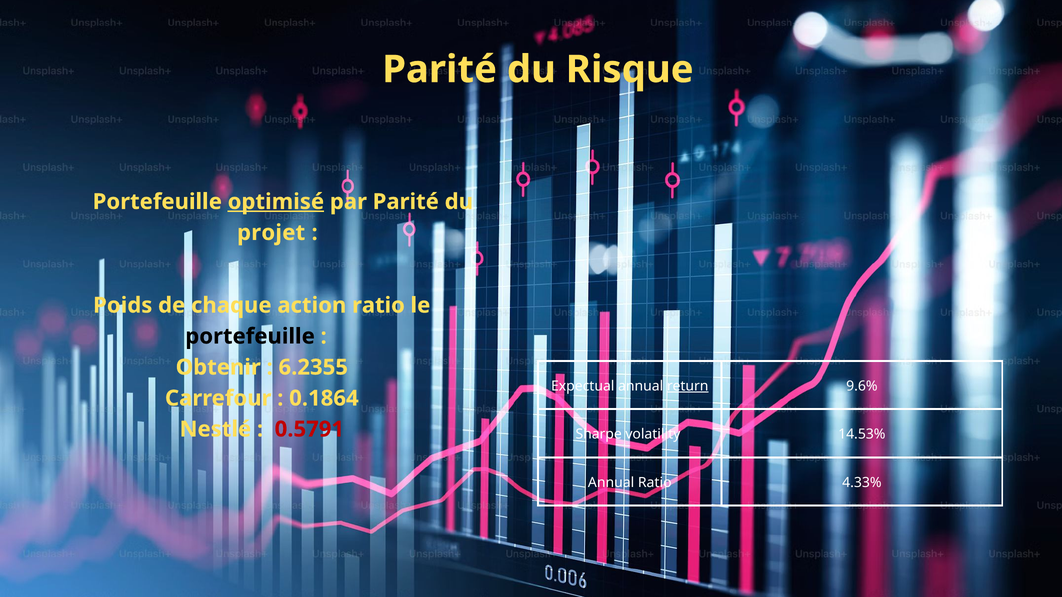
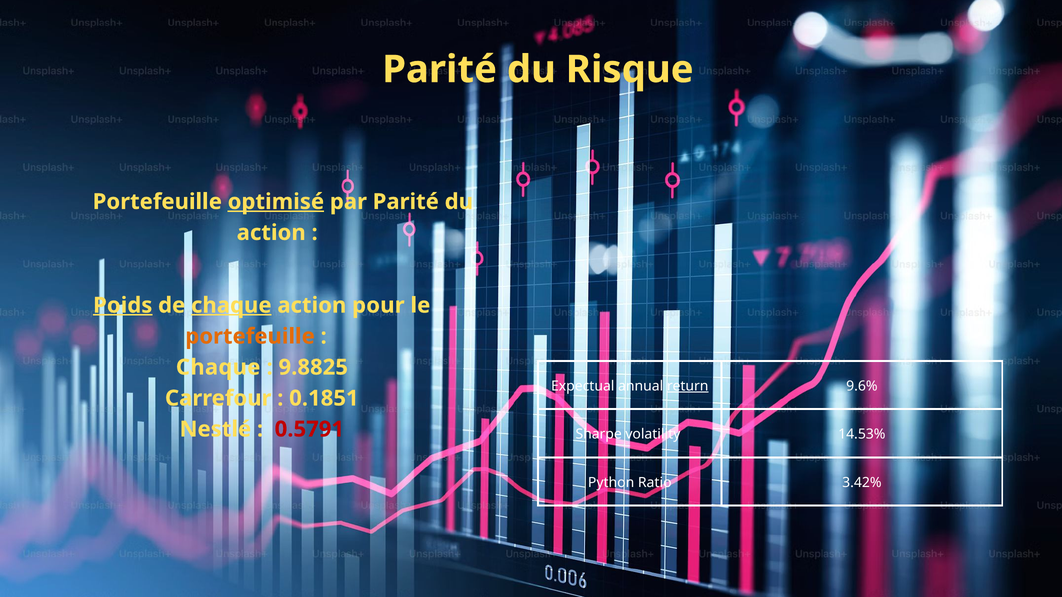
projet at (271, 233): projet -> action
Poids underline: none -> present
chaque at (231, 306) underline: none -> present
action ratio: ratio -> pour
portefeuille at (250, 337) colour: black -> orange
Obtenir at (218, 368): Obtenir -> Chaque
6.2355: 6.2355 -> 9.8825
0.1864: 0.1864 -> 0.1851
Annual at (611, 483): Annual -> Python
4.33%: 4.33% -> 3.42%
